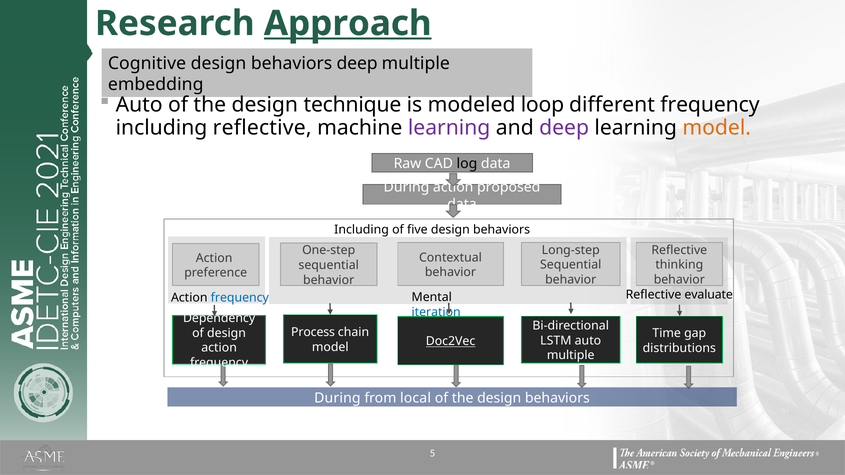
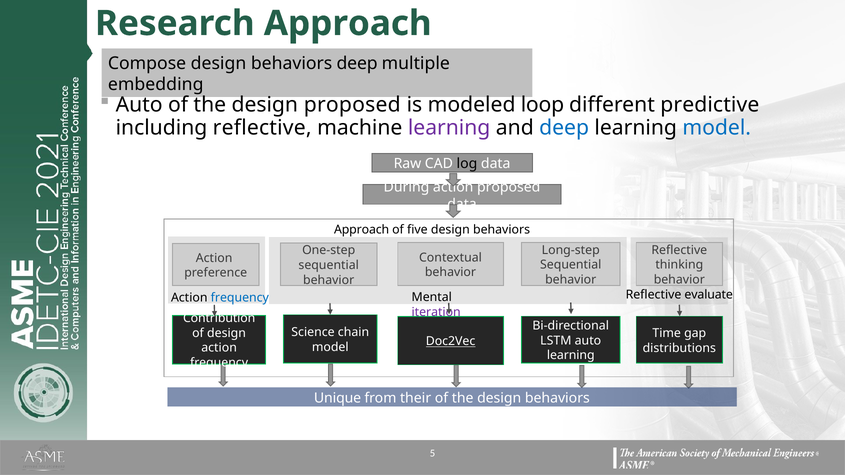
Approach at (348, 23) underline: present -> none
Cognitive: Cognitive -> Compose
design technique: technique -> proposed
different frequency: frequency -> predictive
deep at (564, 128) colour: purple -> blue
model at (717, 128) colour: orange -> blue
Including at (362, 230): Including -> Approach
iteration colour: blue -> purple
Dependency: Dependency -> Contribution
Process: Process -> Science
multiple at (571, 356): multiple -> learning
During at (337, 398): During -> Unique
local: local -> their
